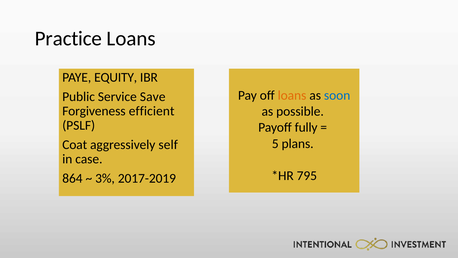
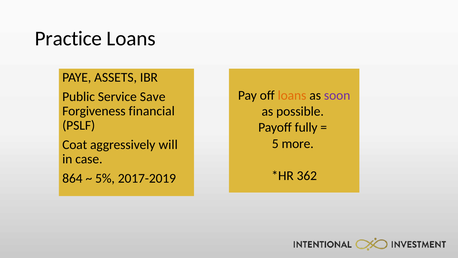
EQUITY: EQUITY -> ASSETS
soon colour: blue -> purple
efficient: efficient -> financial
plans: plans -> more
self: self -> will
795: 795 -> 362
3%: 3% -> 5%
